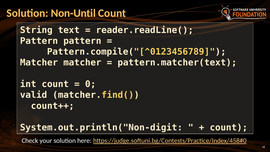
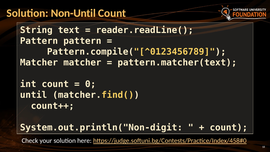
valid: valid -> until
